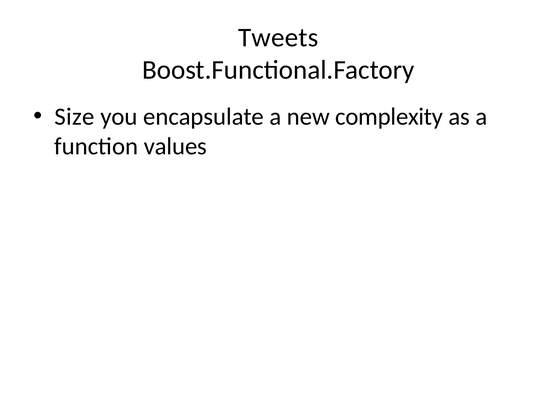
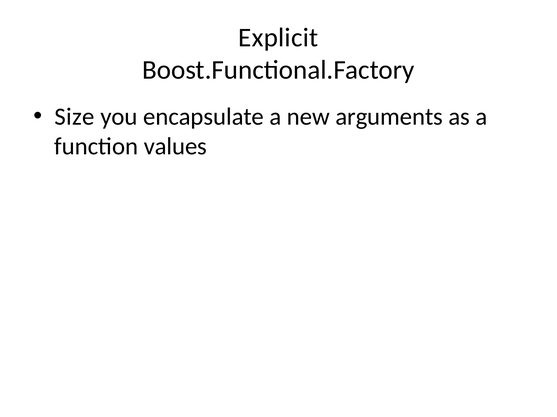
Tweets: Tweets -> Explicit
complexity: complexity -> arguments
